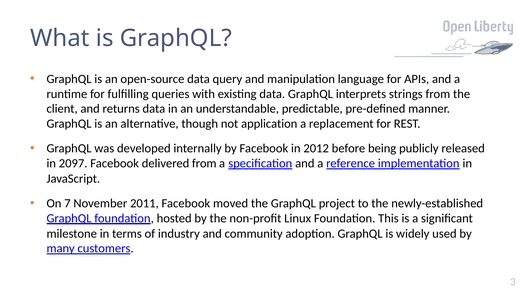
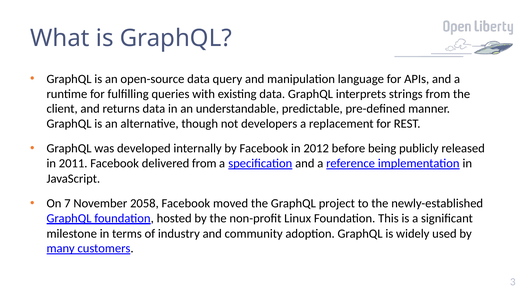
application: application -> developers
2097: 2097 -> 2011
2011: 2011 -> 2058
